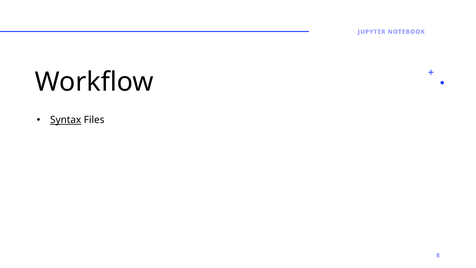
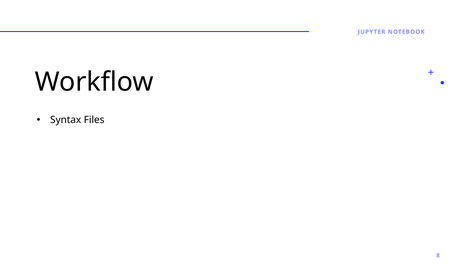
Syntax underline: present -> none
